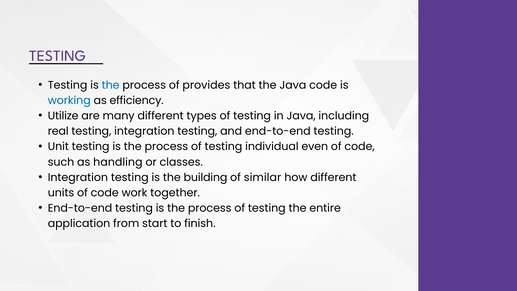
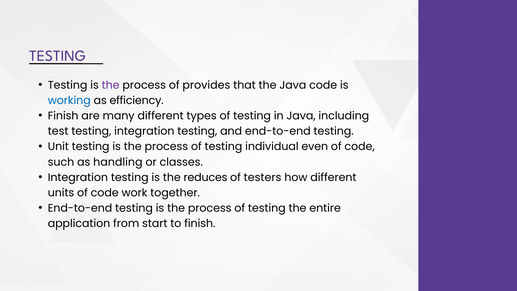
the at (111, 85) colour: blue -> purple
Utilize at (63, 116): Utilize -> Finish
real: real -> test
building: building -> reduces
similar: similar -> testers
